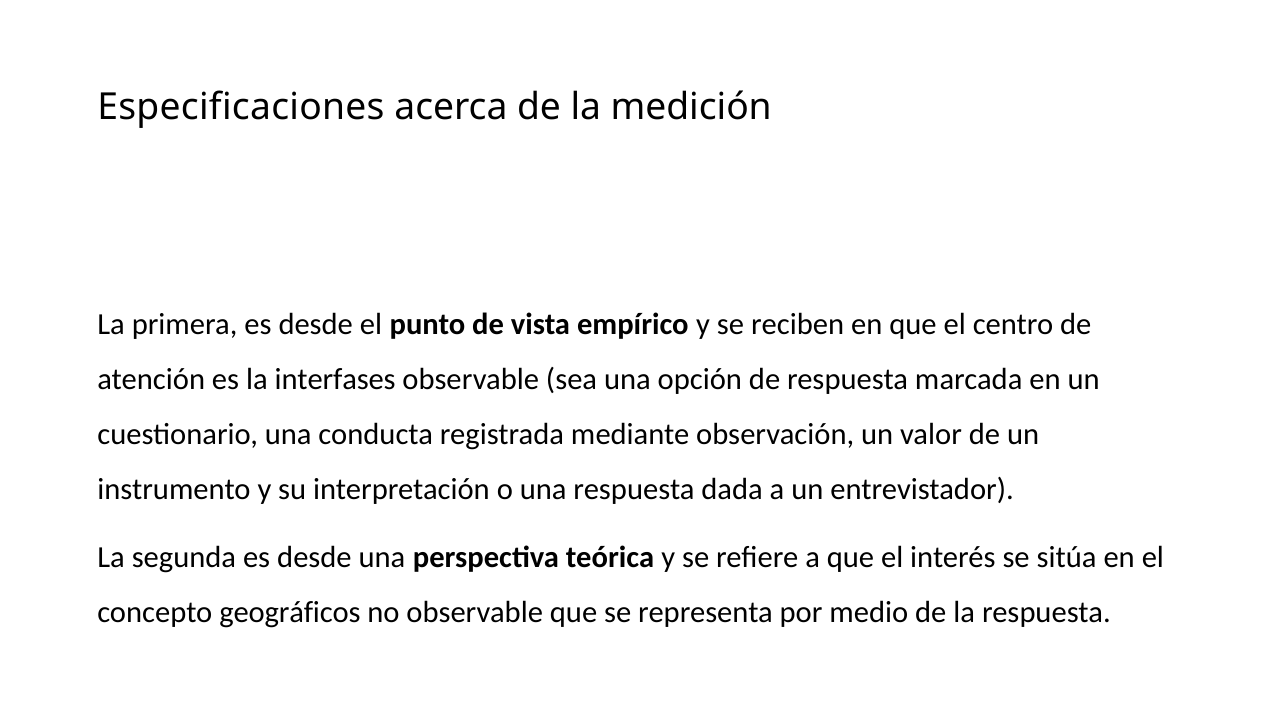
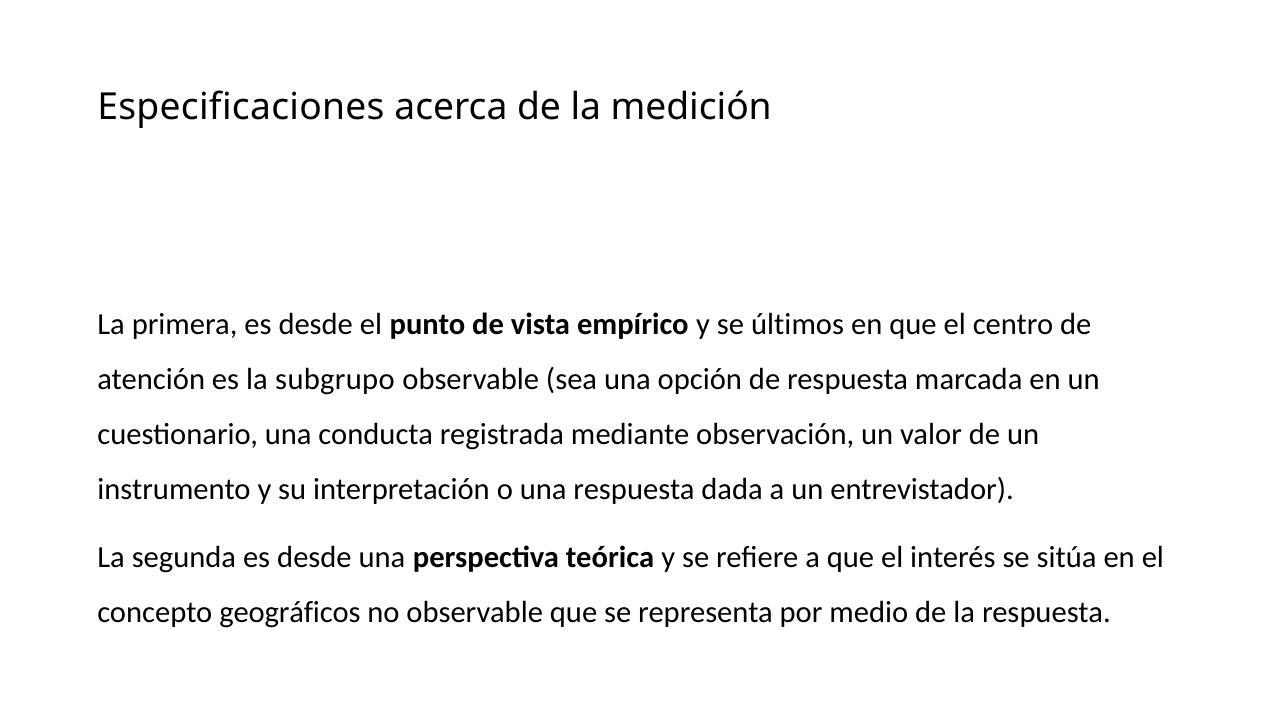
reciben: reciben -> últimos
interfases: interfases -> subgrupo
